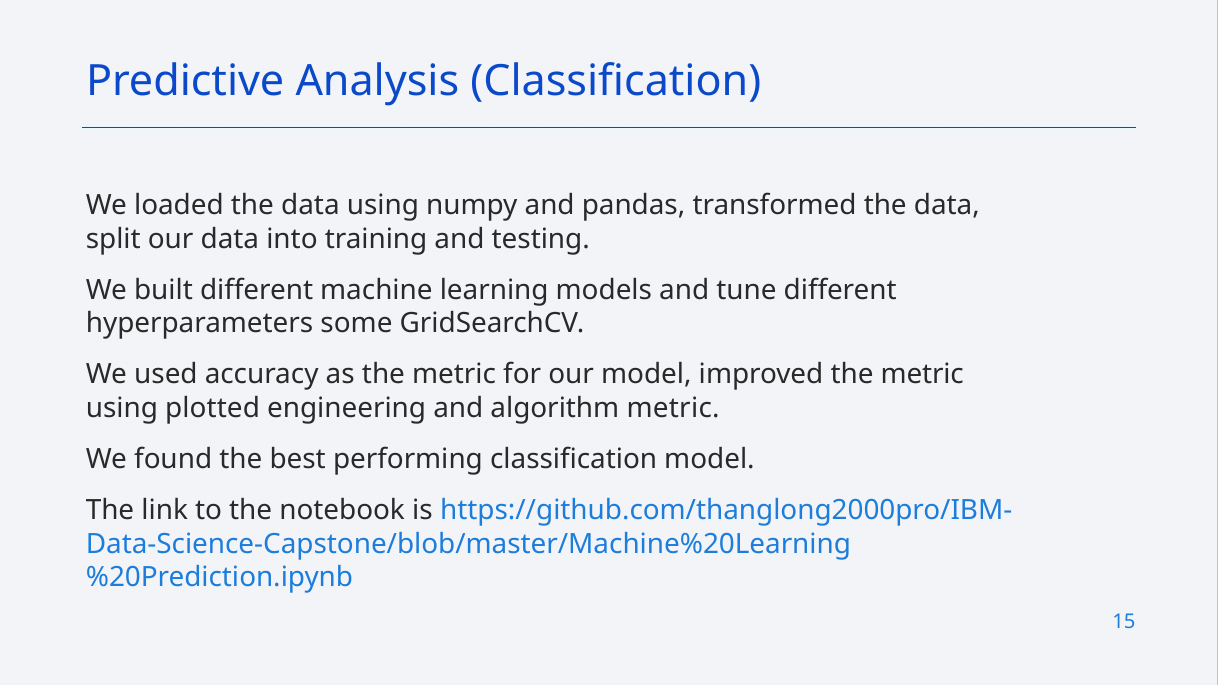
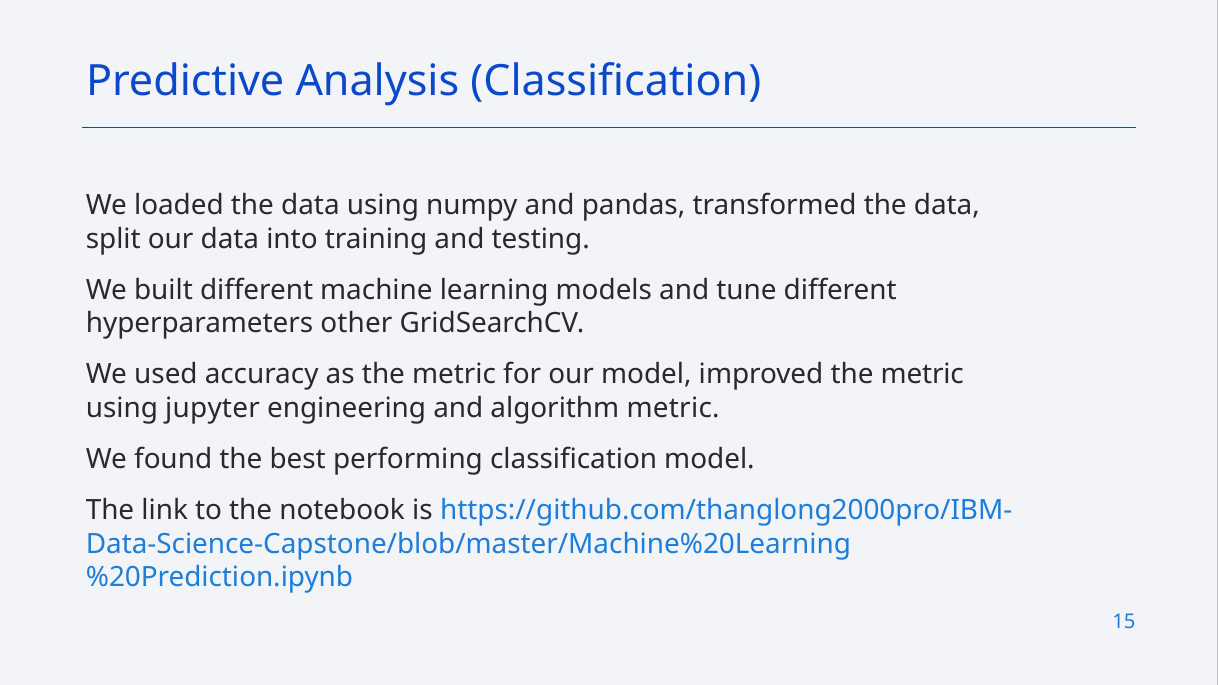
some: some -> other
plotted: plotted -> jupyter
